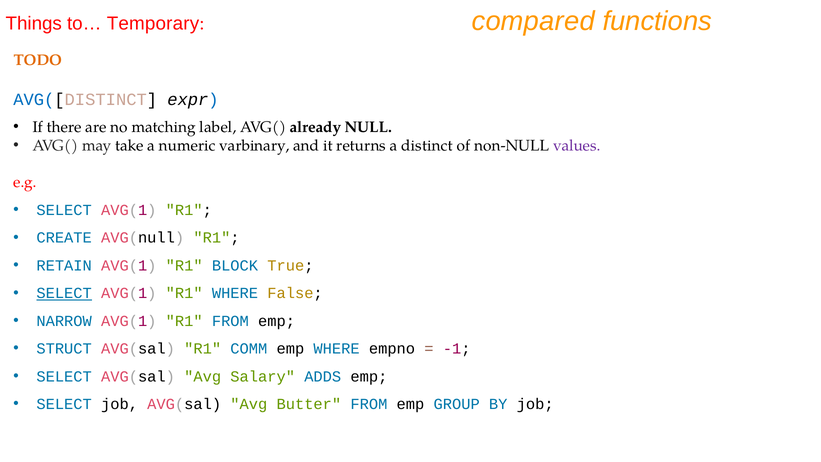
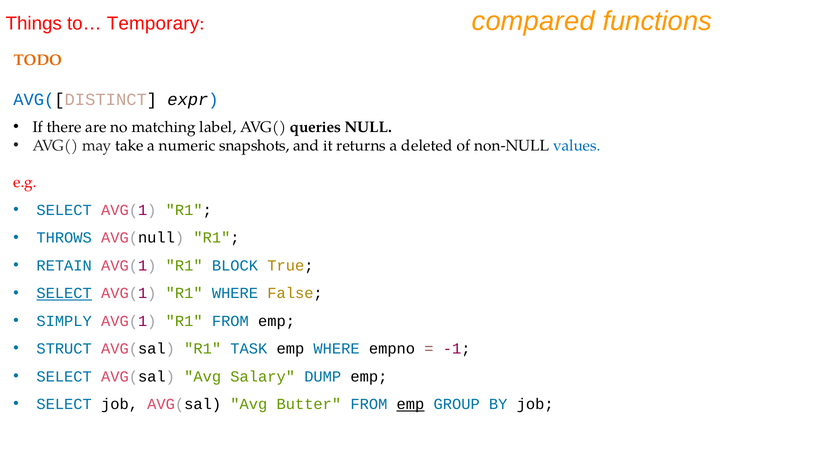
already: already -> queries
varbinary: varbinary -> snapshots
distinct: distinct -> deleted
values colour: purple -> blue
CREATE: CREATE -> THROWS
NARROW: NARROW -> SIMPLY
COMM: COMM -> TASK
ADDS: ADDS -> DUMP
emp at (410, 404) underline: none -> present
